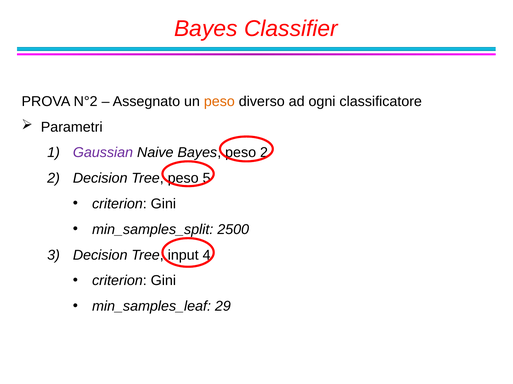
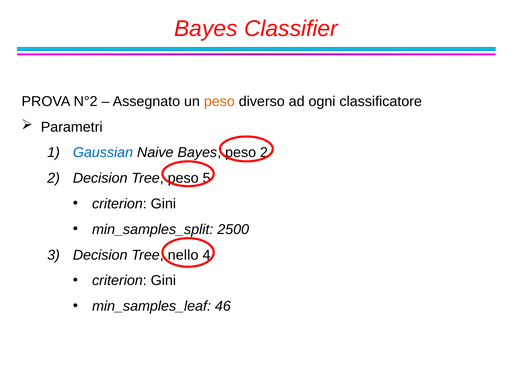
Gaussian colour: purple -> blue
input: input -> nello
29: 29 -> 46
